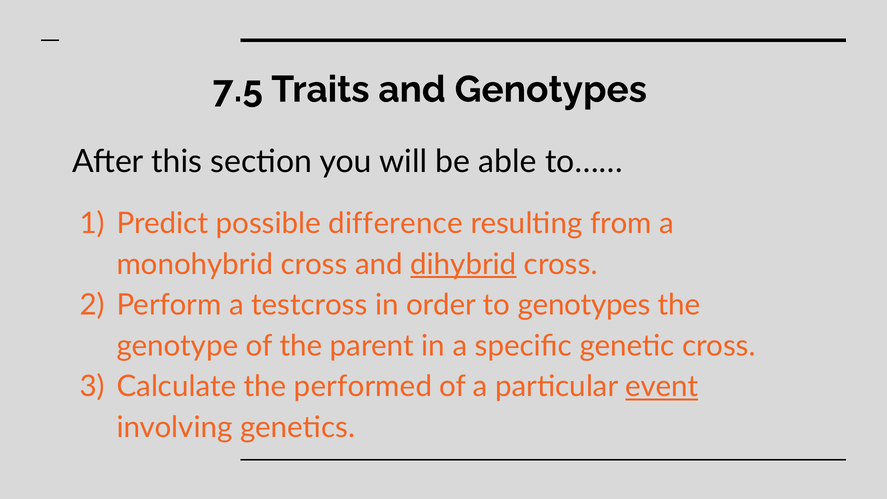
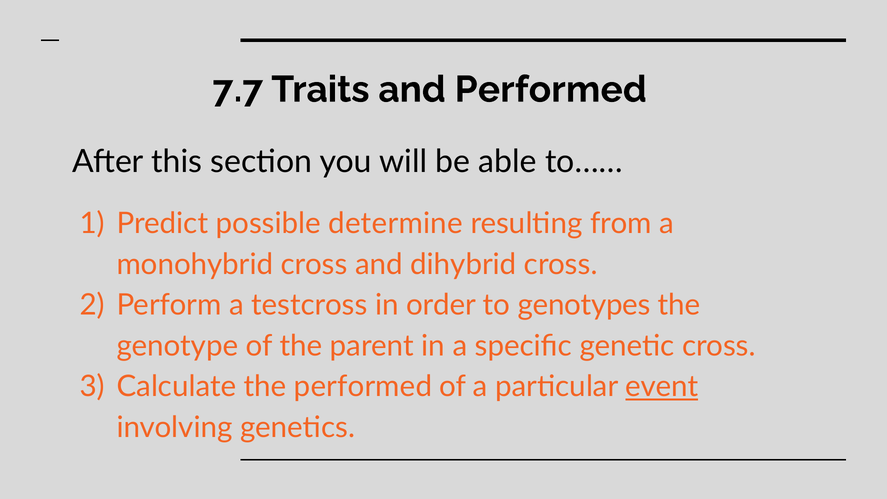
7.5: 7.5 -> 7.7
and Genotypes: Genotypes -> Performed
difference: difference -> determine
dihybrid underline: present -> none
